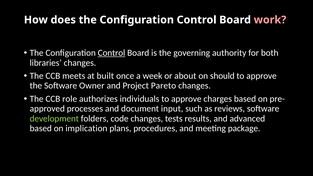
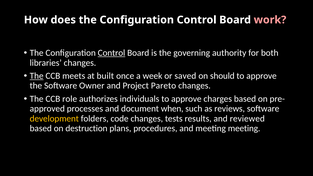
The at (37, 76) underline: none -> present
about: about -> saved
input: input -> when
development colour: light green -> yellow
advanced: advanced -> reviewed
implication: implication -> destruction
meeting package: package -> meeting
